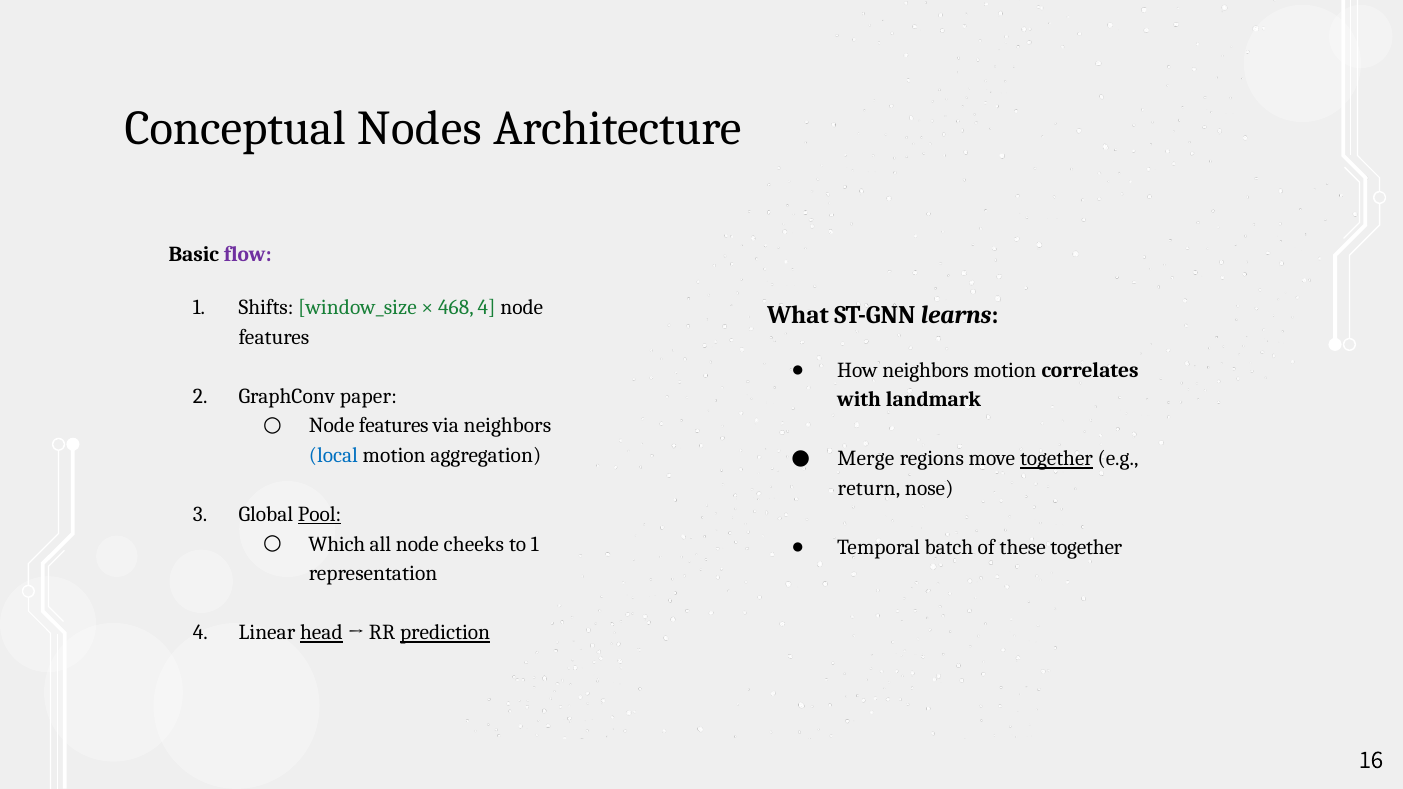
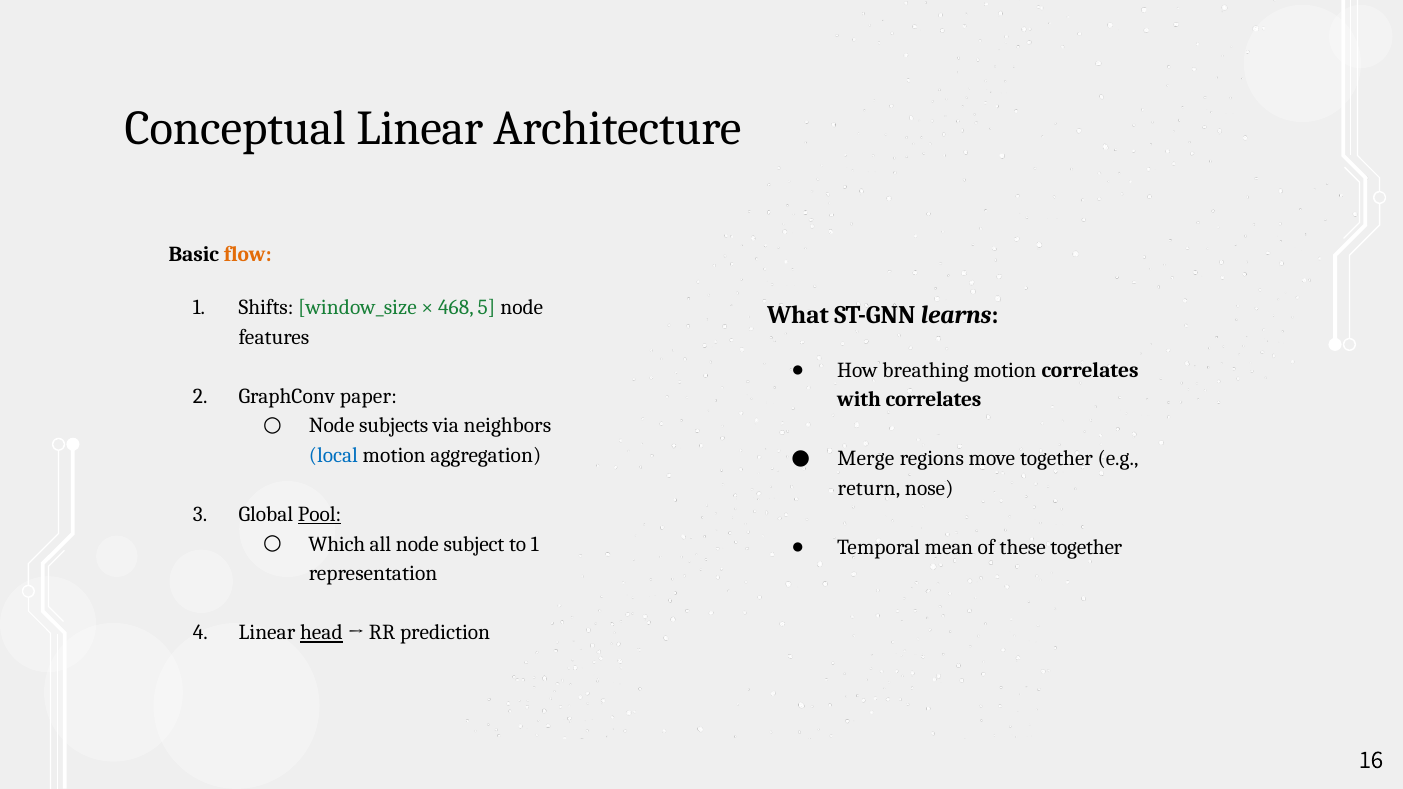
Conceptual Nodes: Nodes -> Linear
flow colour: purple -> orange
468 4: 4 -> 5
How neighbors: neighbors -> breathing
with landmark: landmark -> correlates
features at (394, 426): features -> subjects
together at (1056, 459) underline: present -> none
cheeks: cheeks -> subject
batch: batch -> mean
prediction underline: present -> none
